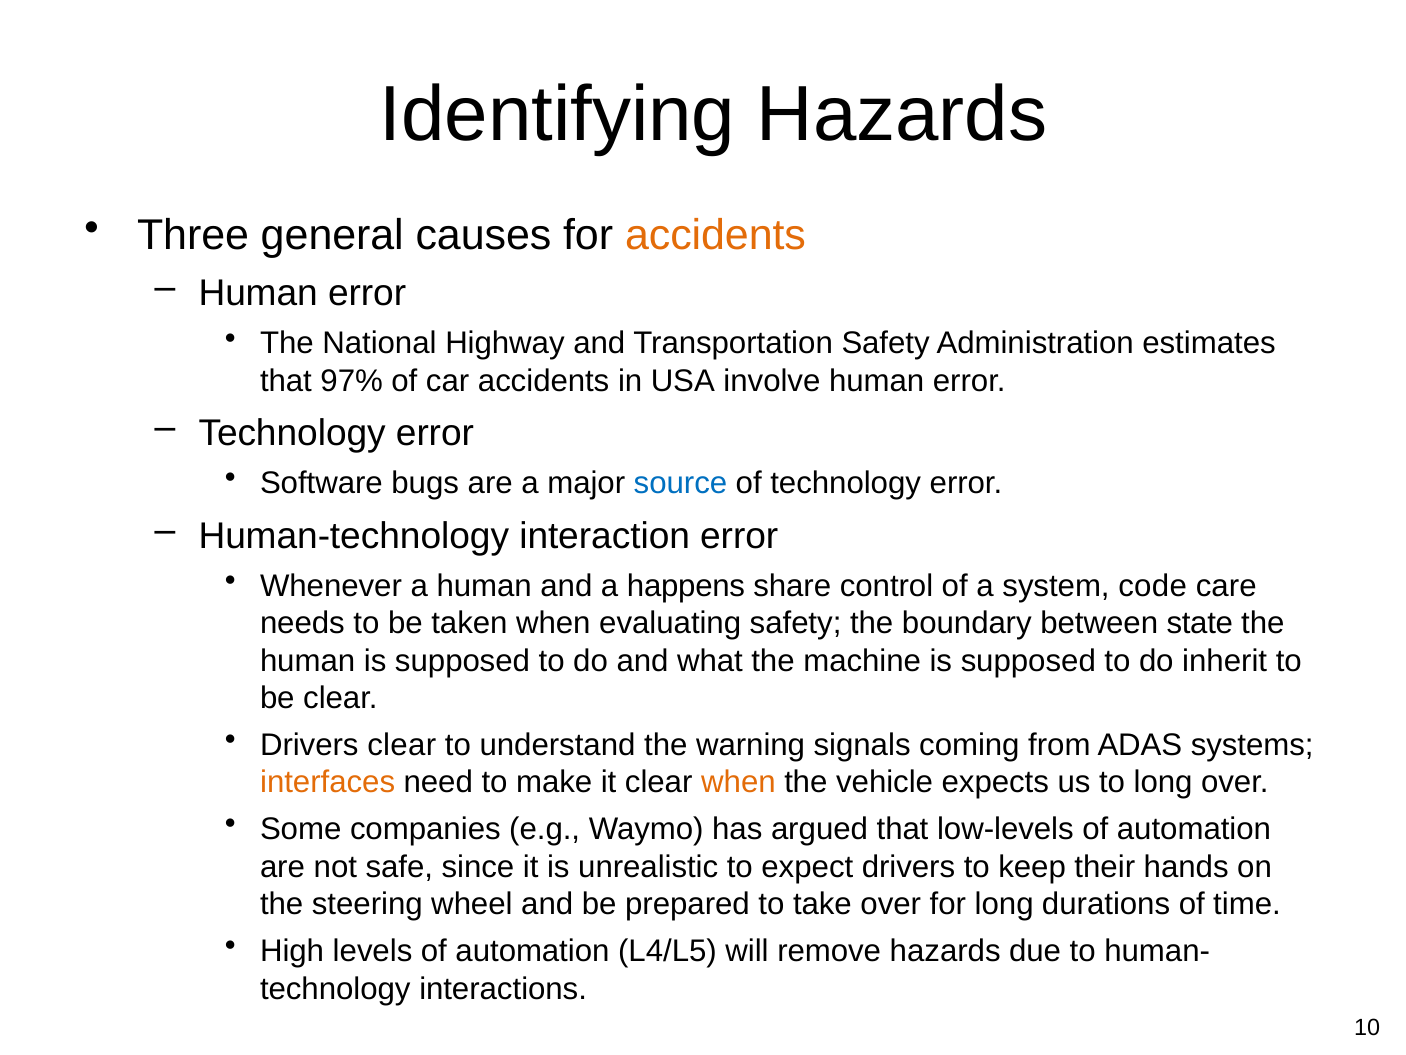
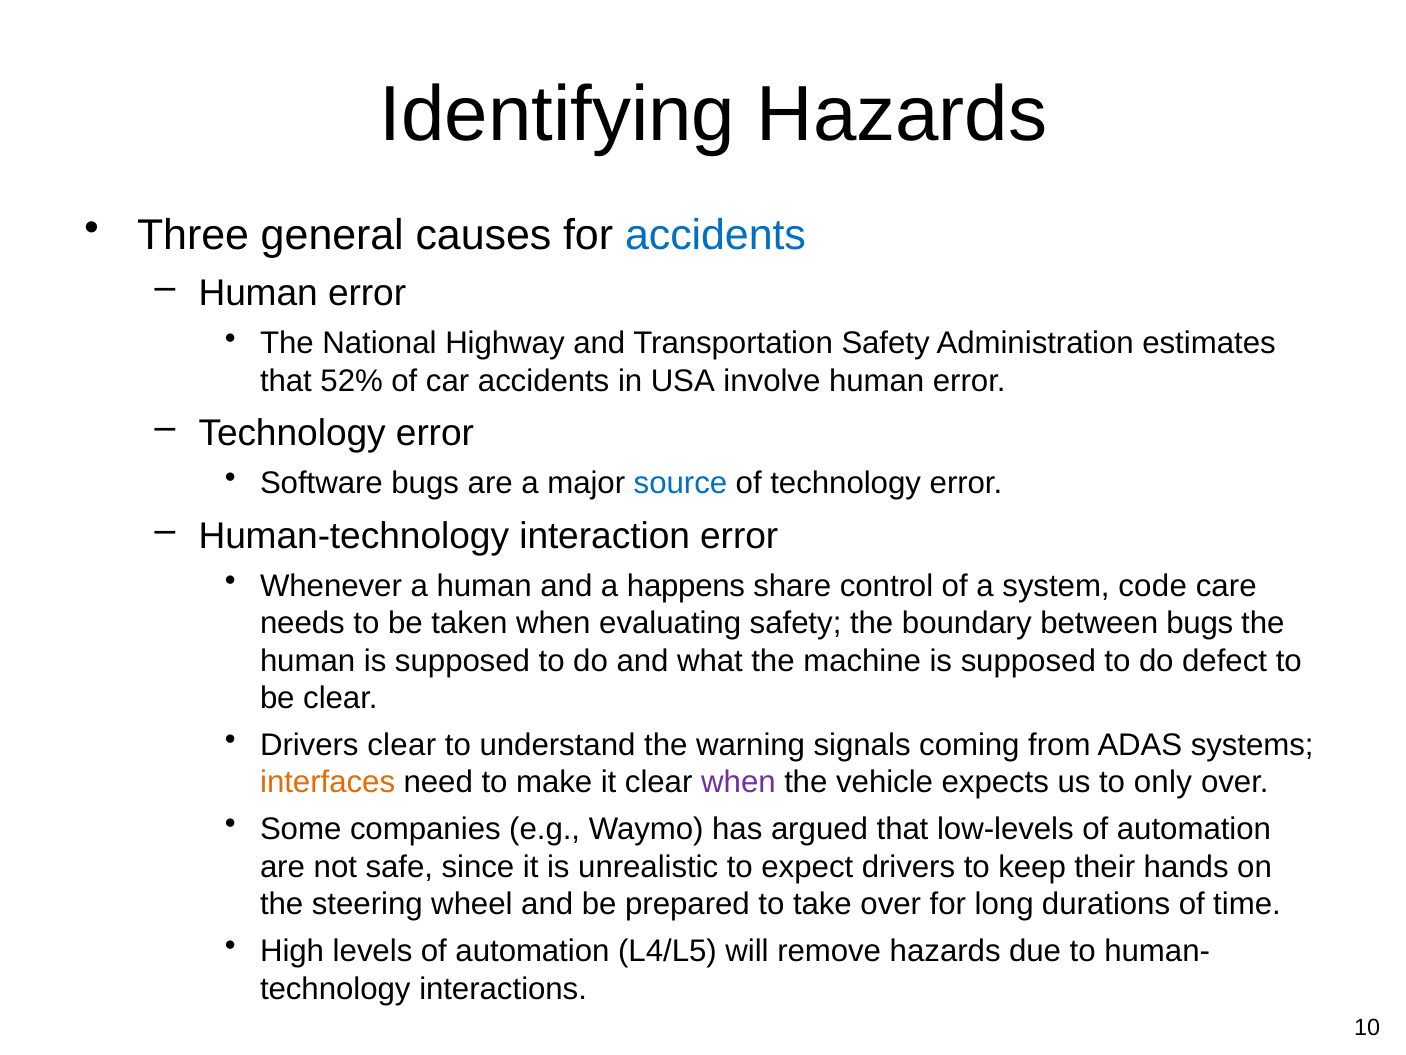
accidents at (715, 235) colour: orange -> blue
97%: 97% -> 52%
between state: state -> bugs
inherit: inherit -> defect
when at (738, 782) colour: orange -> purple
to long: long -> only
